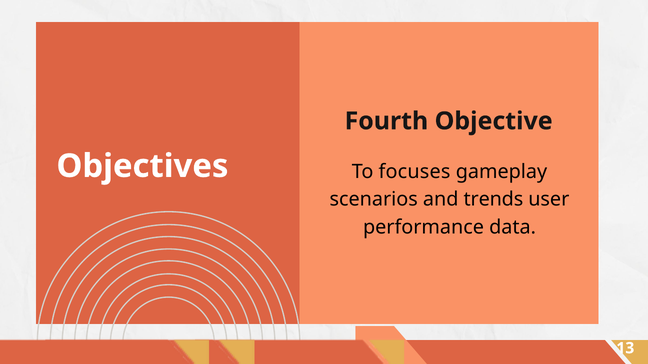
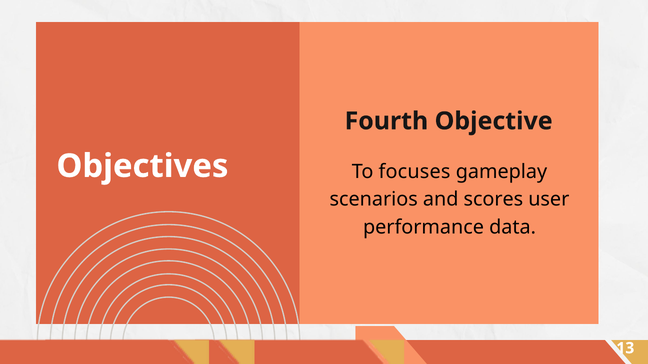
trends: trends -> scores
